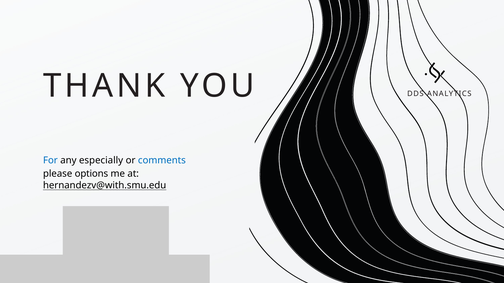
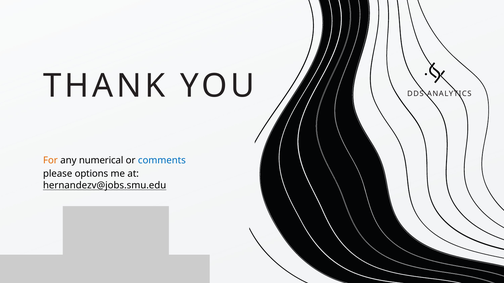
For colour: blue -> orange
especially: especially -> numerical
hernandezv@with.smu.edu: hernandezv@with.smu.edu -> hernandezv@jobs.smu.edu
